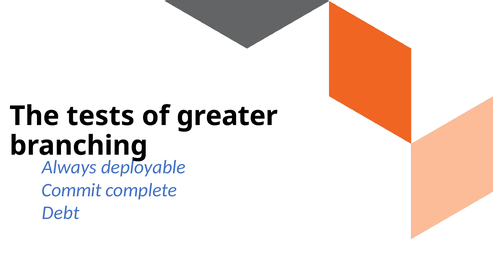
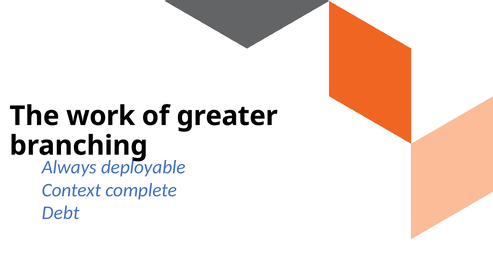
tests: tests -> work
Commit: Commit -> Context
